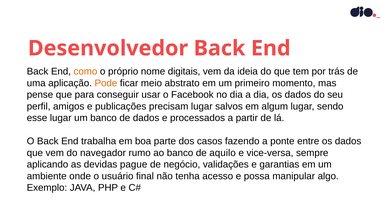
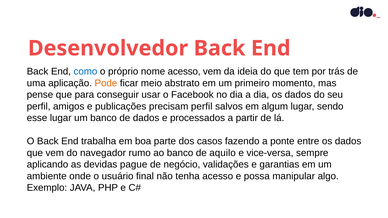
como colour: orange -> blue
nome digitais: digitais -> acesso
precisam lugar: lugar -> perfil
